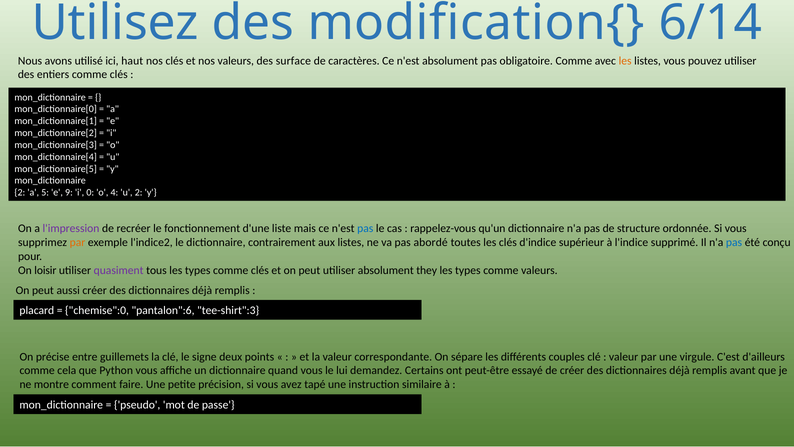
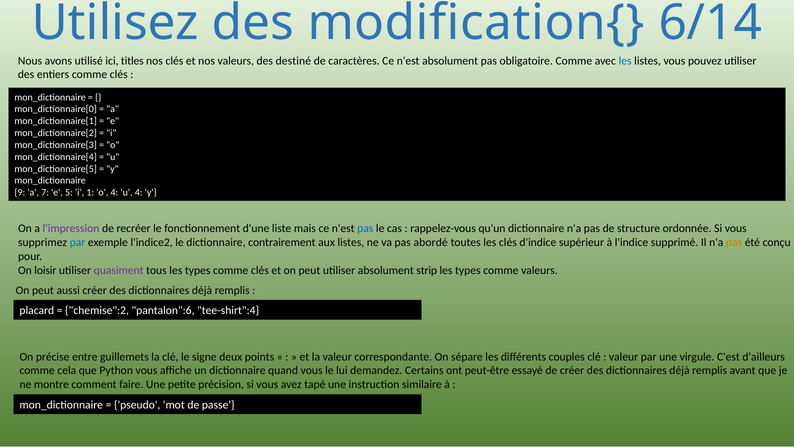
haut: haut -> titles
surface: surface -> destiné
les at (625, 61) colour: orange -> blue
2 at (20, 192): 2 -> 9
5: 5 -> 7
9: 9 -> 5
0: 0 -> 1
u 2: 2 -> 4
par at (78, 242) colour: orange -> blue
pas at (734, 242) colour: blue -> orange
they: they -> strip
chemise":0: chemise":0 -> chemise":2
tee-shirt":3: tee-shirt":3 -> tee-shirt":4
